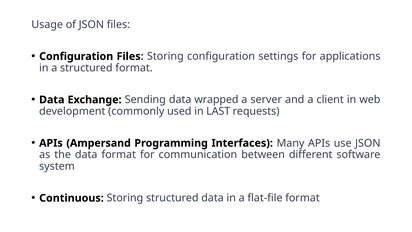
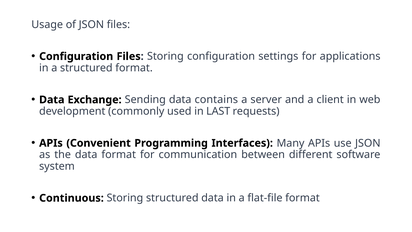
wrapped: wrapped -> contains
Ampersand: Ampersand -> Convenient
